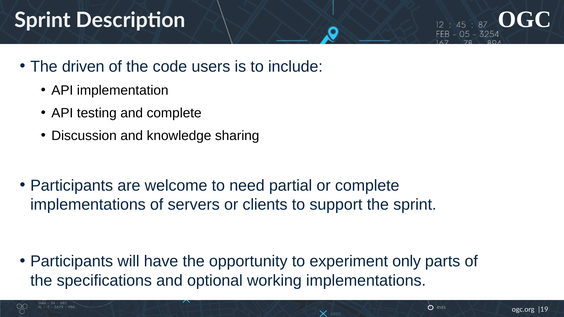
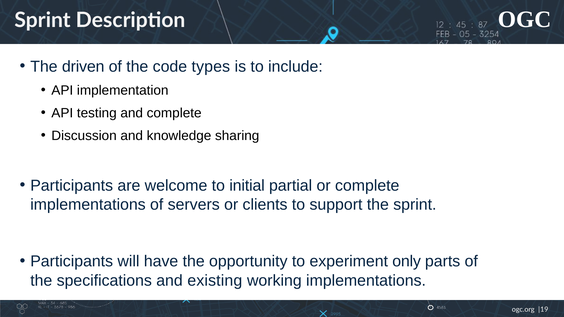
users: users -> types
need: need -> initial
optional: optional -> existing
